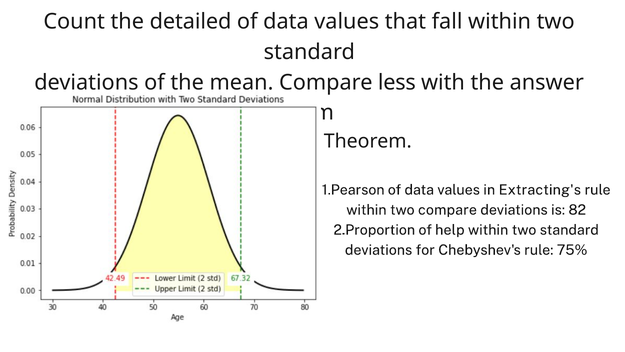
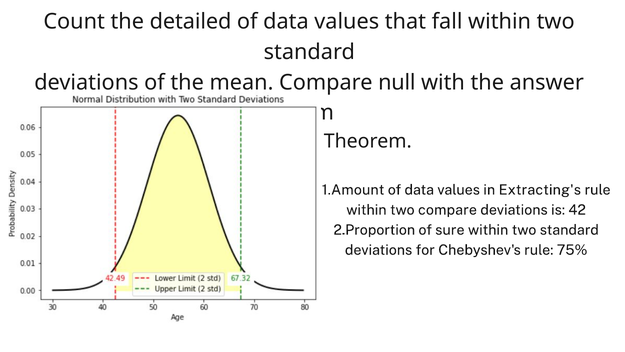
less: less -> null
1.Pearson: 1.Pearson -> 1.Amount
82: 82 -> 42
help: help -> sure
